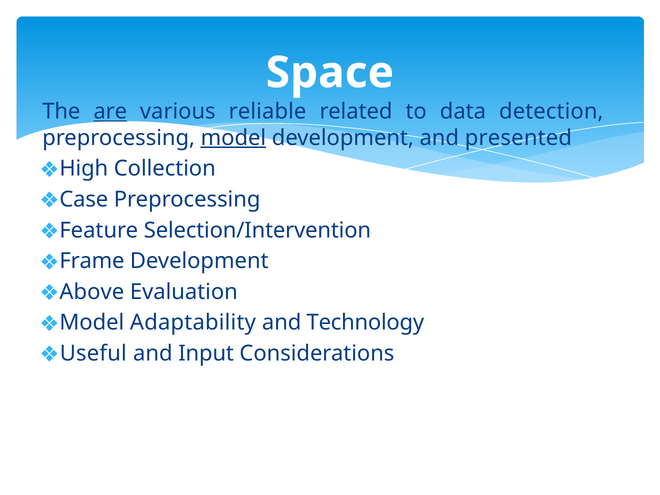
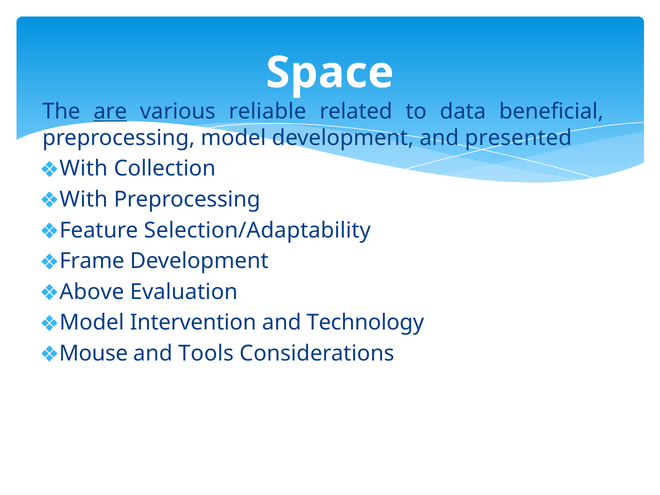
detection: detection -> beneficial
model at (233, 138) underline: present -> none
High at (84, 169): High -> With
Case at (84, 200): Case -> With
Selection/Intervention: Selection/Intervention -> Selection/Adaptability
Adaptability: Adaptability -> Intervention
Useful: Useful -> Mouse
Input: Input -> Tools
